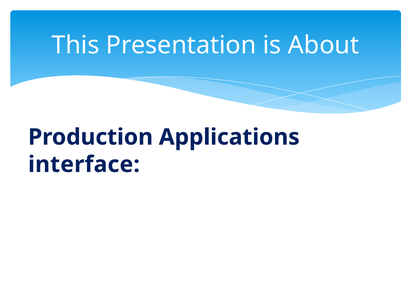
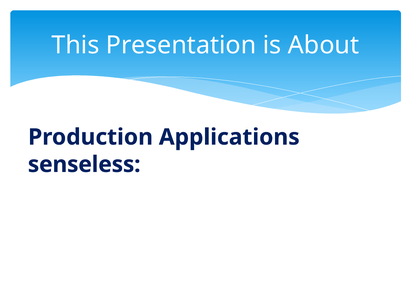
interface: interface -> senseless
